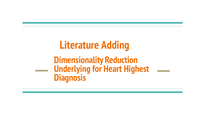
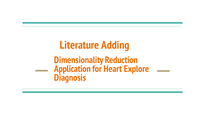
Underlying: Underlying -> Application
Highest: Highest -> Explore
